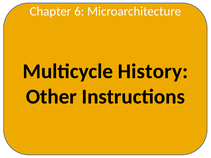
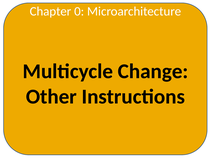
6: 6 -> 0
History: History -> Change
